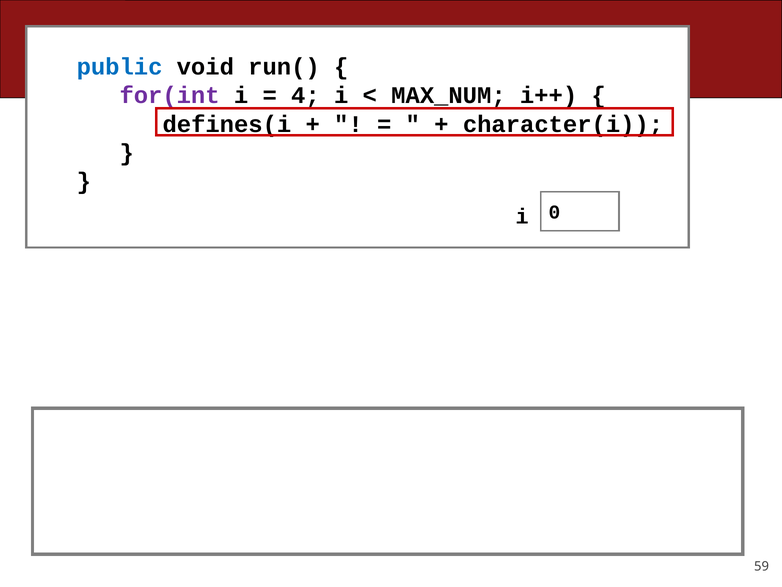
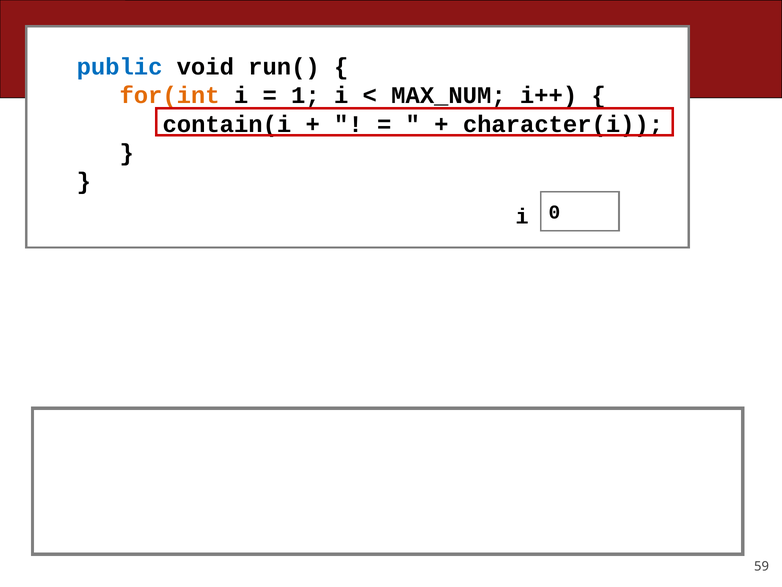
for(int colour: purple -> orange
4: 4 -> 1
defines(i: defines(i -> contain(i
